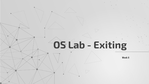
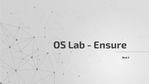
Exiting: Exiting -> Ensure
